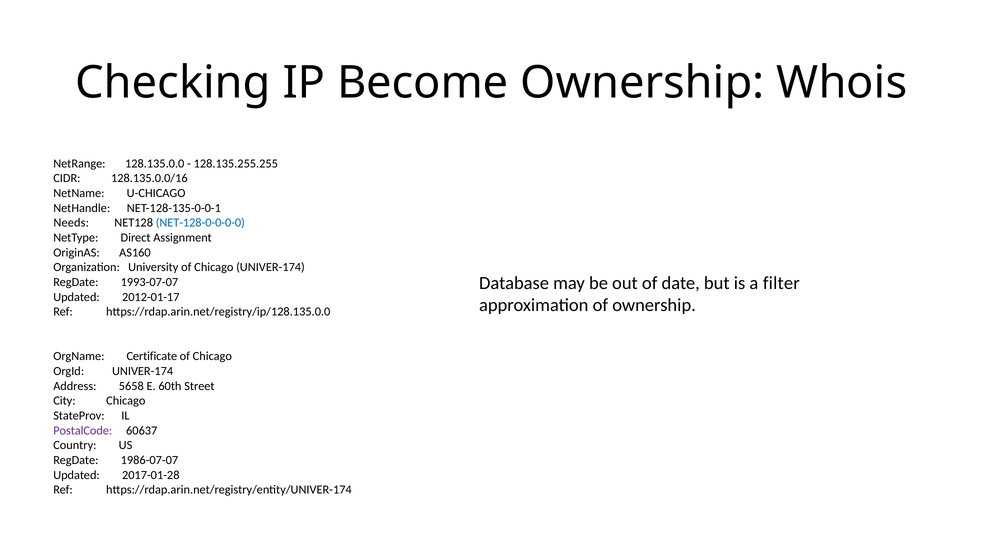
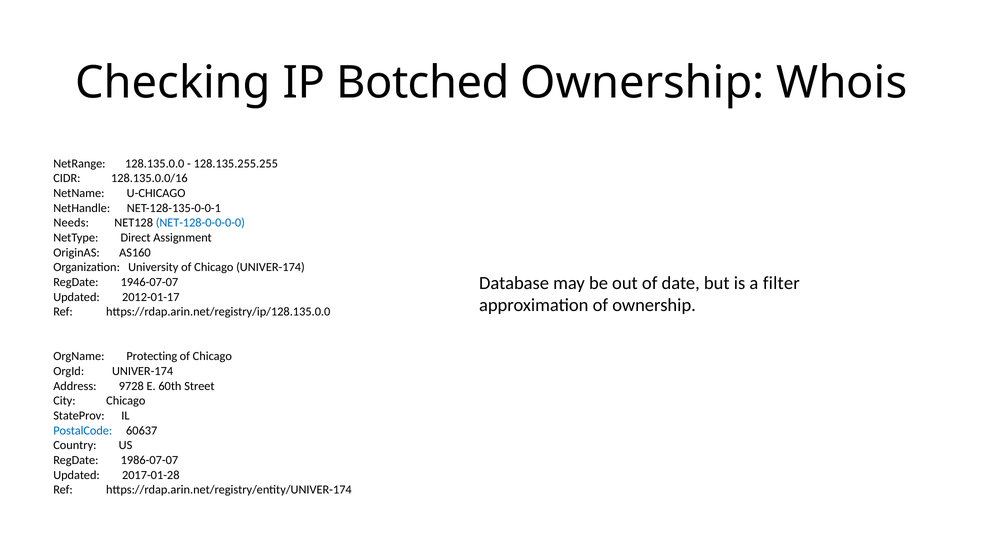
Become: Become -> Botched
1993-07-07: 1993-07-07 -> 1946-07-07
Certificate: Certificate -> Protecting
5658: 5658 -> 9728
PostalCode colour: purple -> blue
